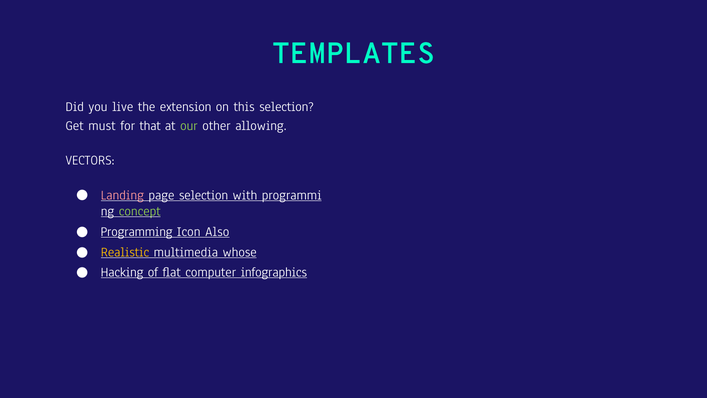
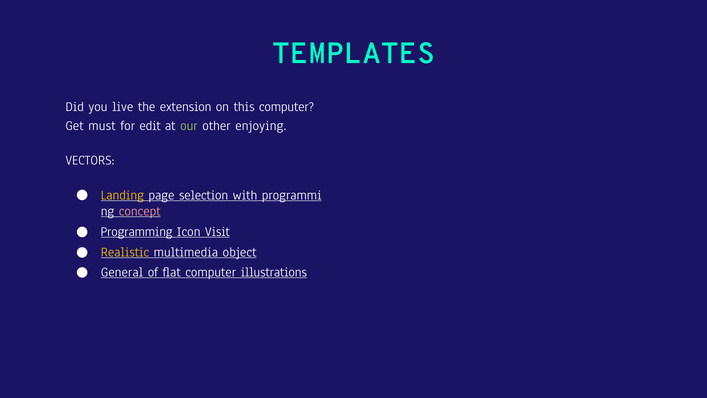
this selection: selection -> computer
that: that -> edit
allowing: allowing -> enjoying
Landing colour: pink -> yellow
concept colour: light green -> pink
Also: Also -> Visit
whose: whose -> object
Hacking: Hacking -> General
infographics: infographics -> illustrations
